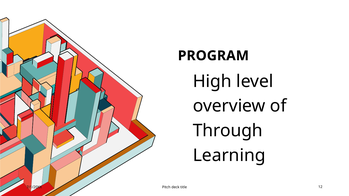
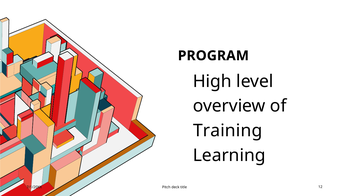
Through: Through -> Training
